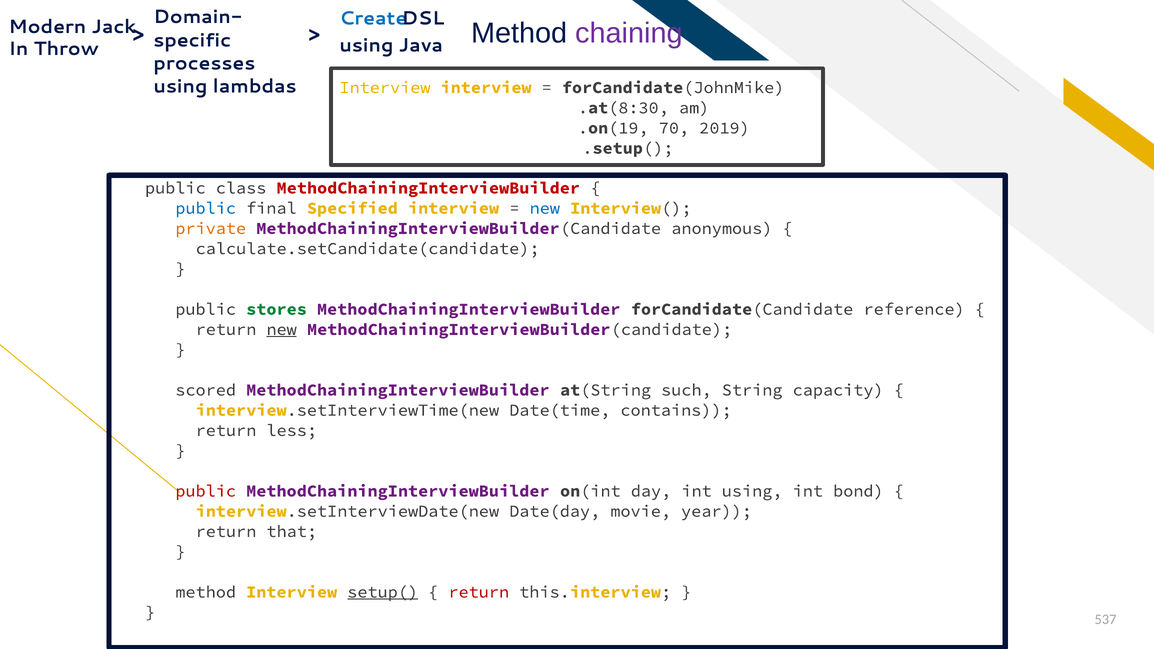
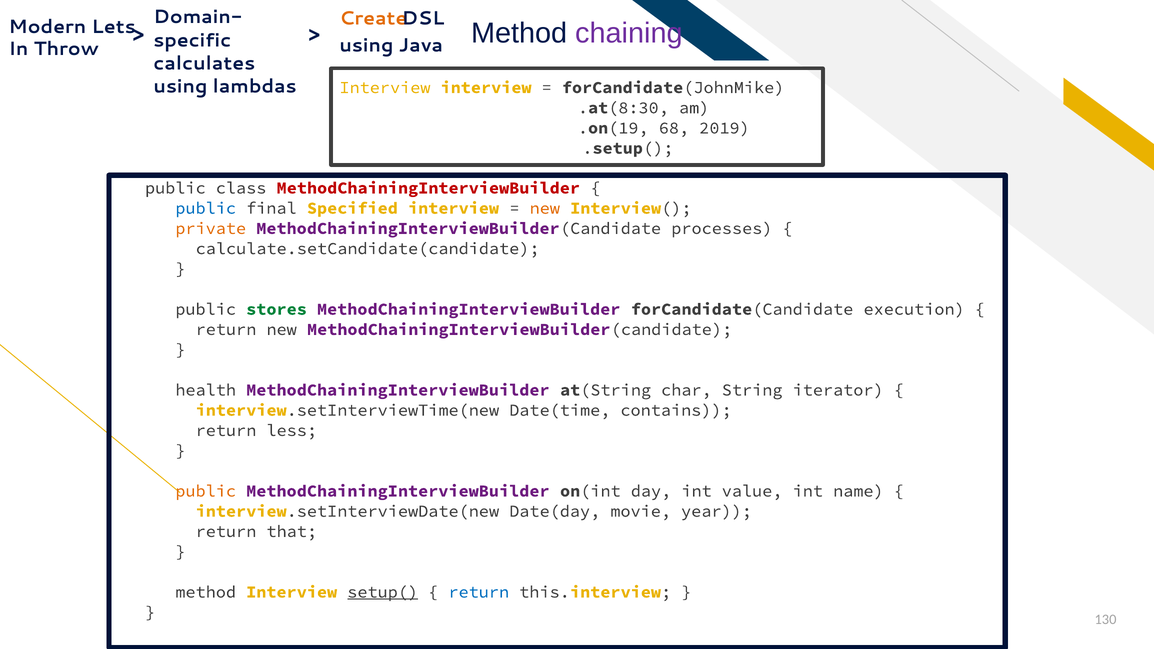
Create colour: blue -> orange
Jack: Jack -> Lets
processes: processes -> calculates
70: 70 -> 68
new at (545, 208) colour: blue -> orange
anonymous: anonymous -> processes
reference: reference -> execution
new at (282, 329) underline: present -> none
scored: scored -> health
such: such -> char
capacity: capacity -> iterator
public at (206, 491) colour: red -> orange
int using: using -> value
bond: bond -> name
return at (479, 592) colour: red -> blue
537: 537 -> 130
